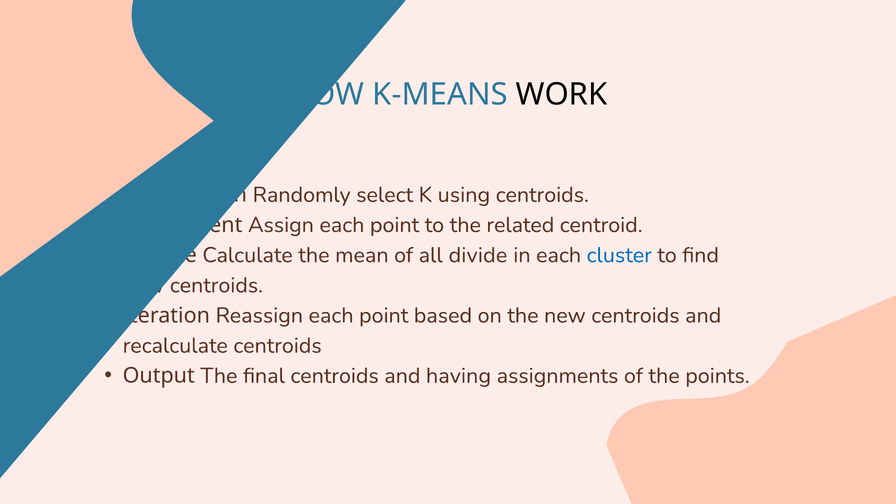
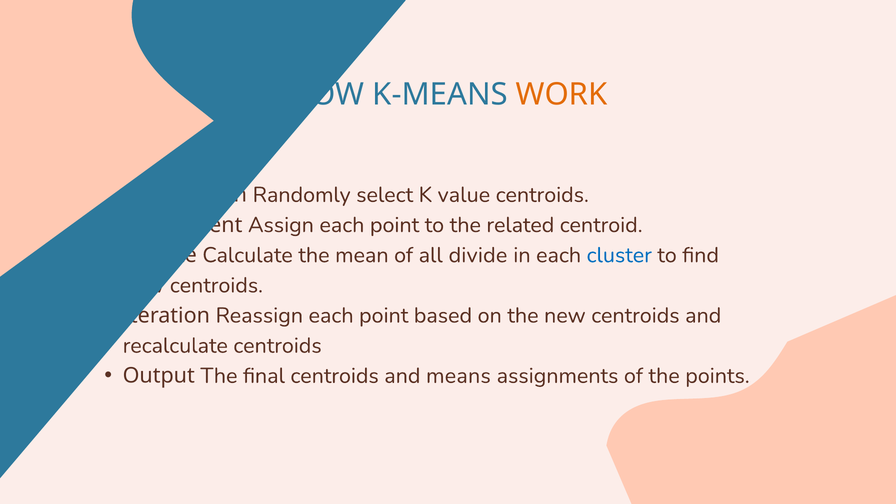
WORK colour: black -> orange
using: using -> value
having: having -> means
